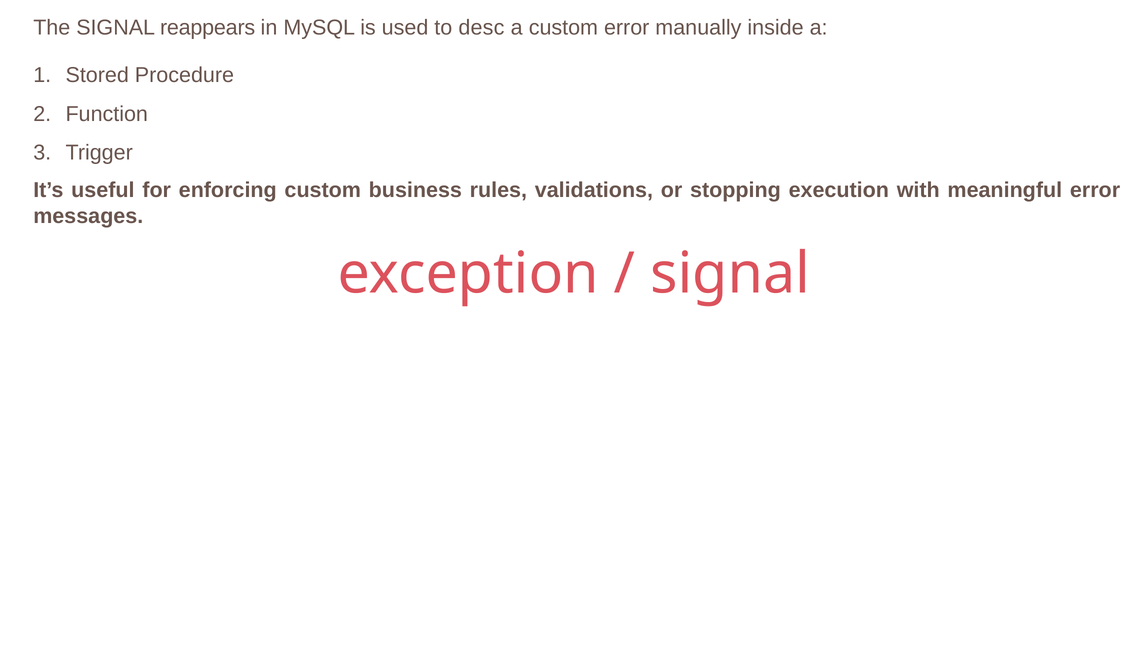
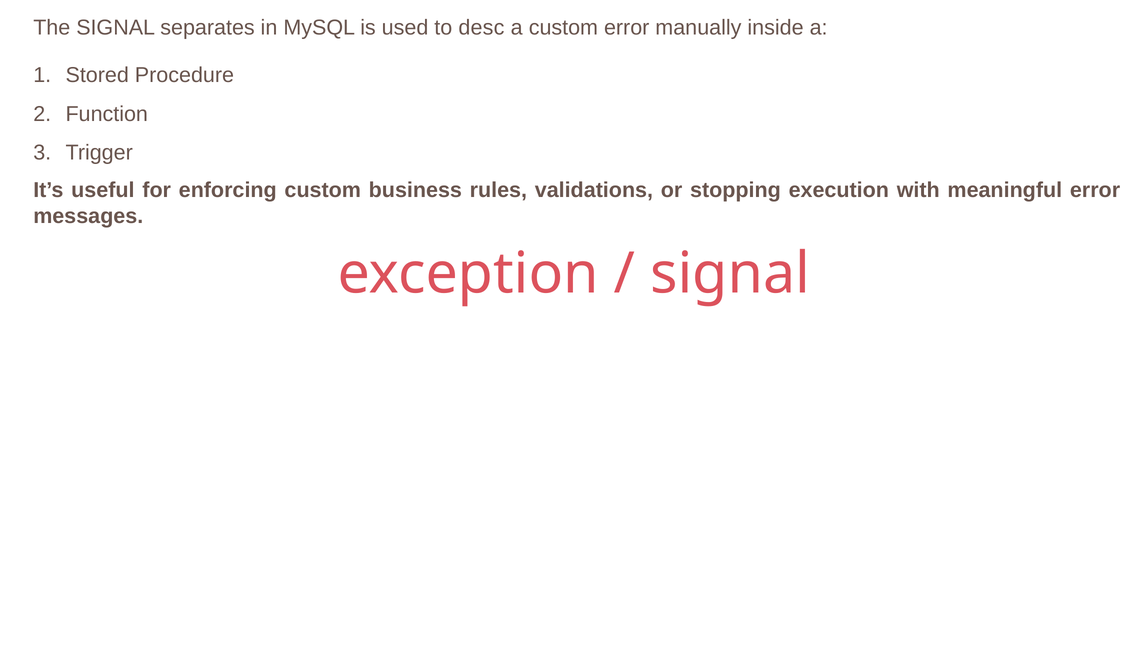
reappears: reappears -> separates
